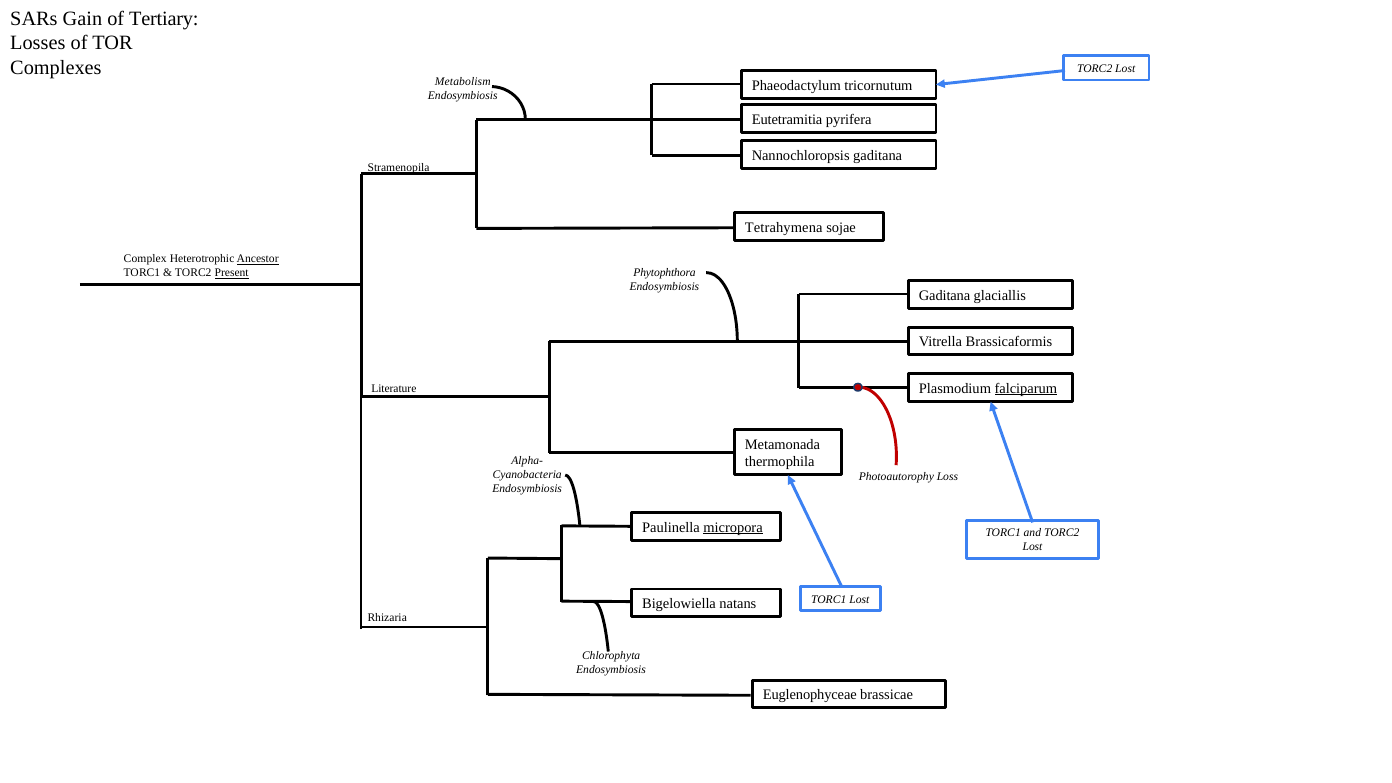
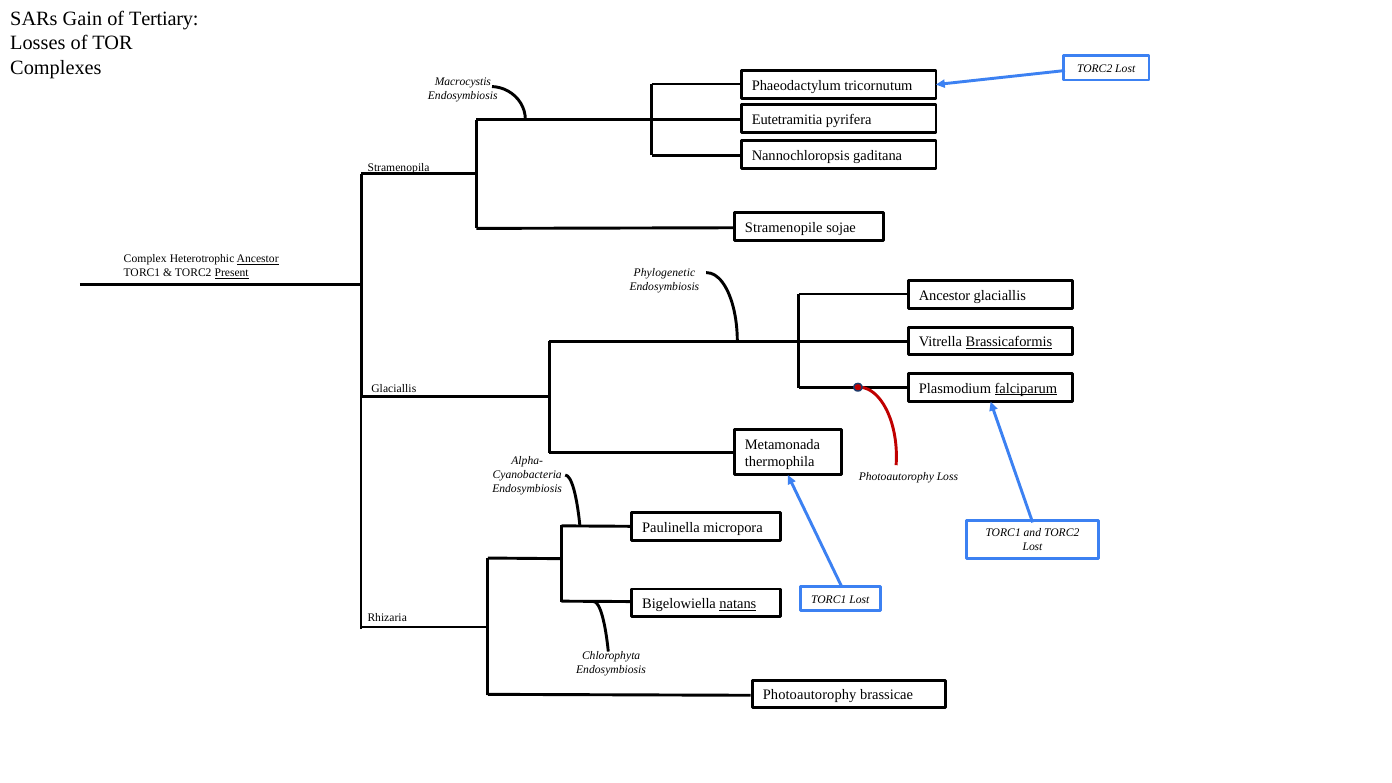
Metabolism: Metabolism -> Macrocystis
Tetrahymena: Tetrahymena -> Stramenopile
Phytophthora: Phytophthora -> Phylogenetic
Gaditana at (945, 295): Gaditana -> Ancestor
Brassicaformis underline: none -> present
Literature at (394, 389): Literature -> Glaciallis
micropora underline: present -> none
natans underline: none -> present
Euglenophyceae at (810, 695): Euglenophyceae -> Photoautorophy
